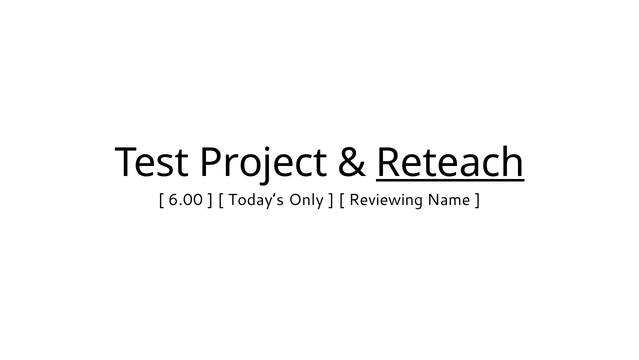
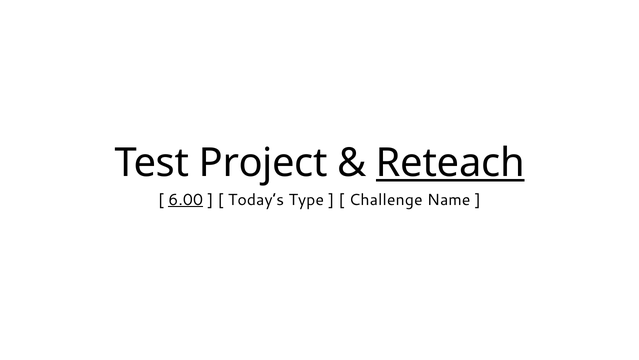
6.00 underline: none -> present
Only: Only -> Type
Reviewing: Reviewing -> Challenge
